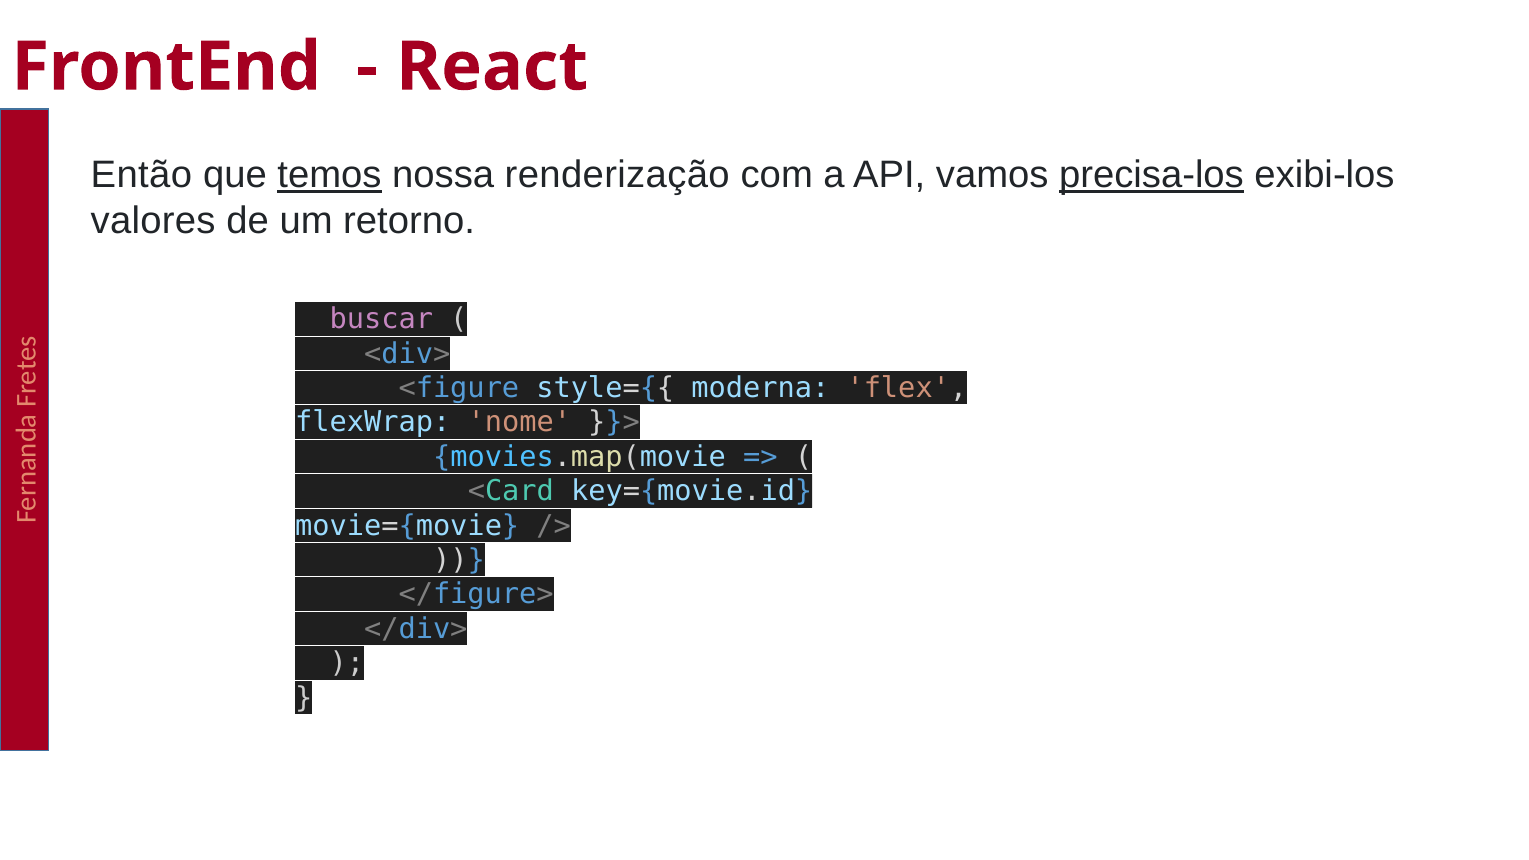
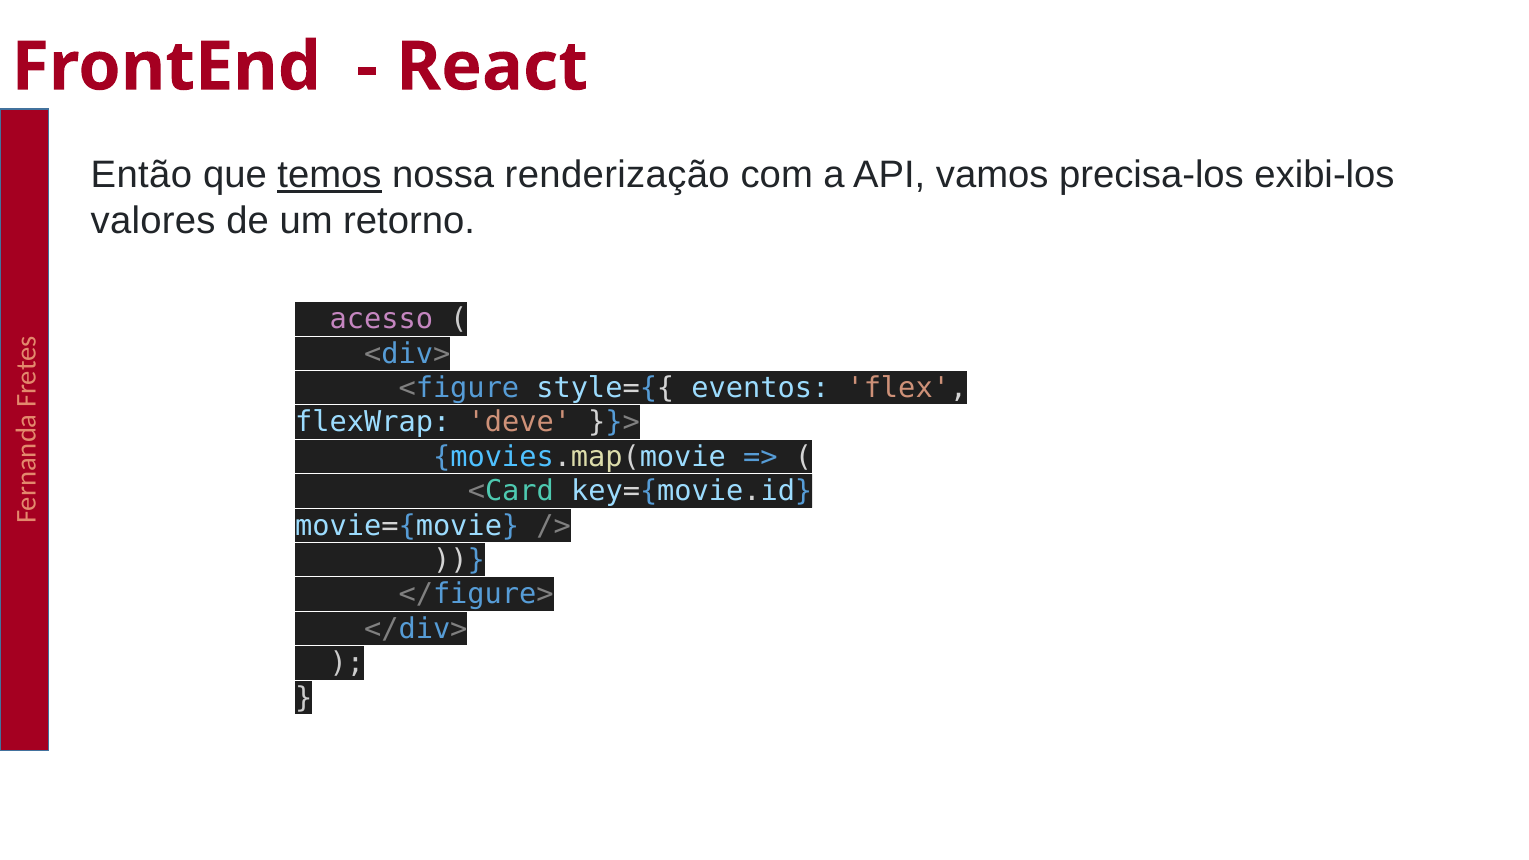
precisa-los underline: present -> none
buscar: buscar -> acesso
moderna: moderna -> eventos
nome: nome -> deve
